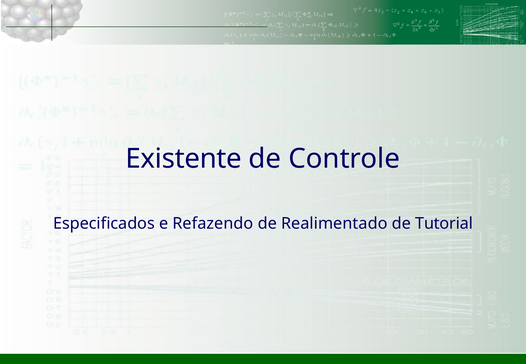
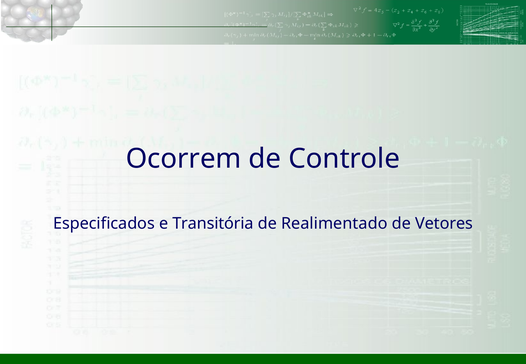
Existente: Existente -> Ocorrem
Refazendo: Refazendo -> Transitória
Tutorial: Tutorial -> Vetores
